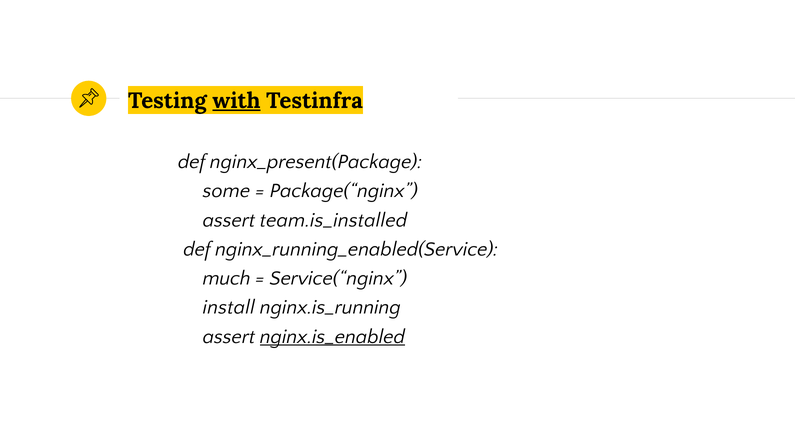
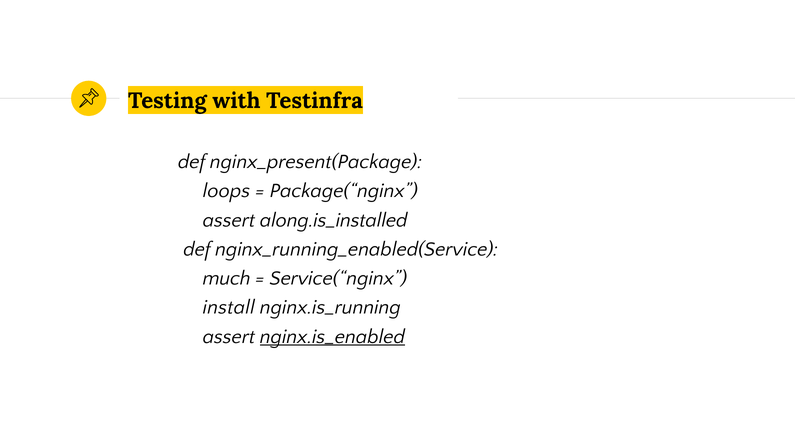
with underline: present -> none
some: some -> loops
team.is_installed: team.is_installed -> along.is_installed
